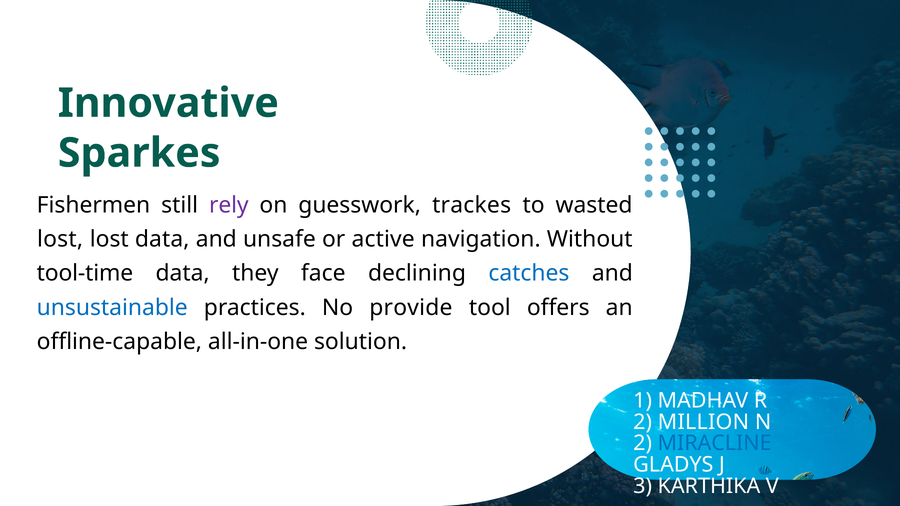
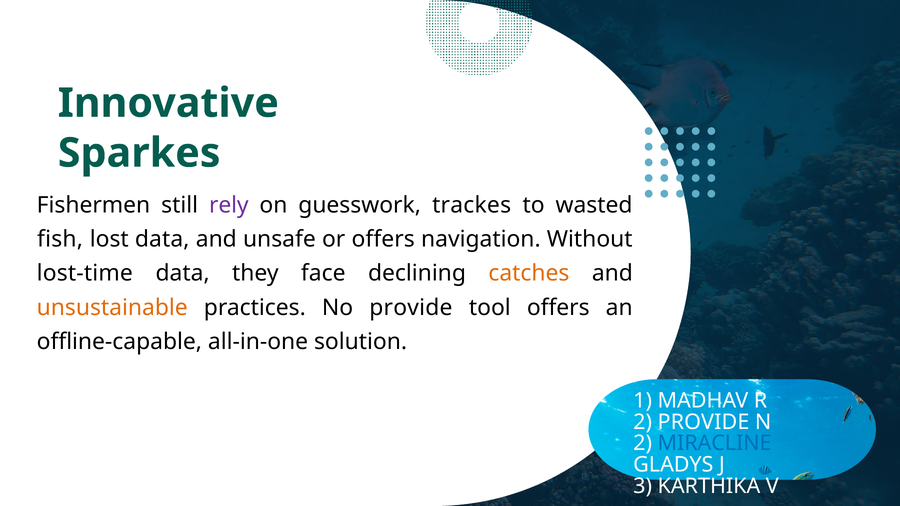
lost at (60, 239): lost -> fish
or active: active -> offers
tool-time: tool-time -> lost-time
catches colour: blue -> orange
unsustainable colour: blue -> orange
2 MILLION: MILLION -> PROVIDE
